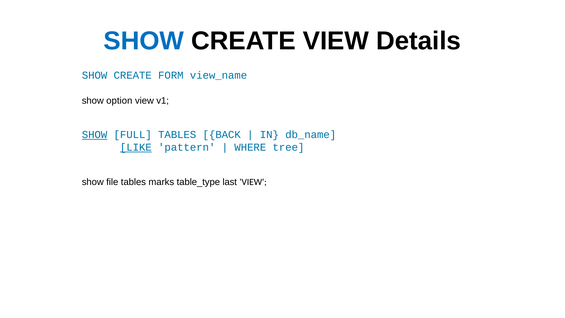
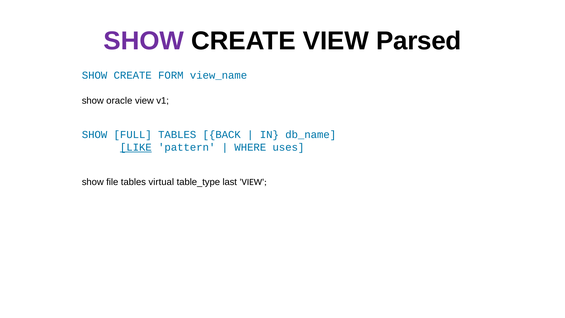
SHOW at (144, 41) colour: blue -> purple
Details: Details -> Parsed
option: option -> oracle
SHOW at (95, 135) underline: present -> none
tree: tree -> uses
marks: marks -> virtual
